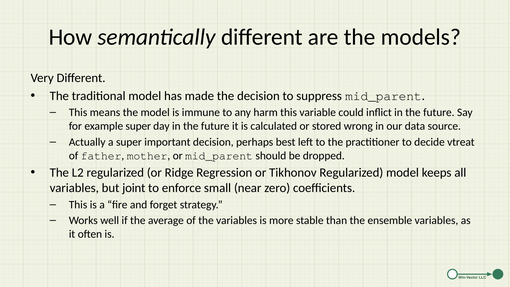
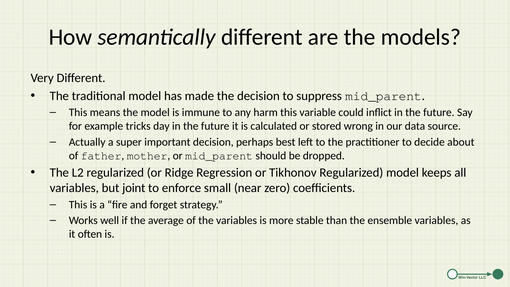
example super: super -> tricks
vtreat: vtreat -> about
